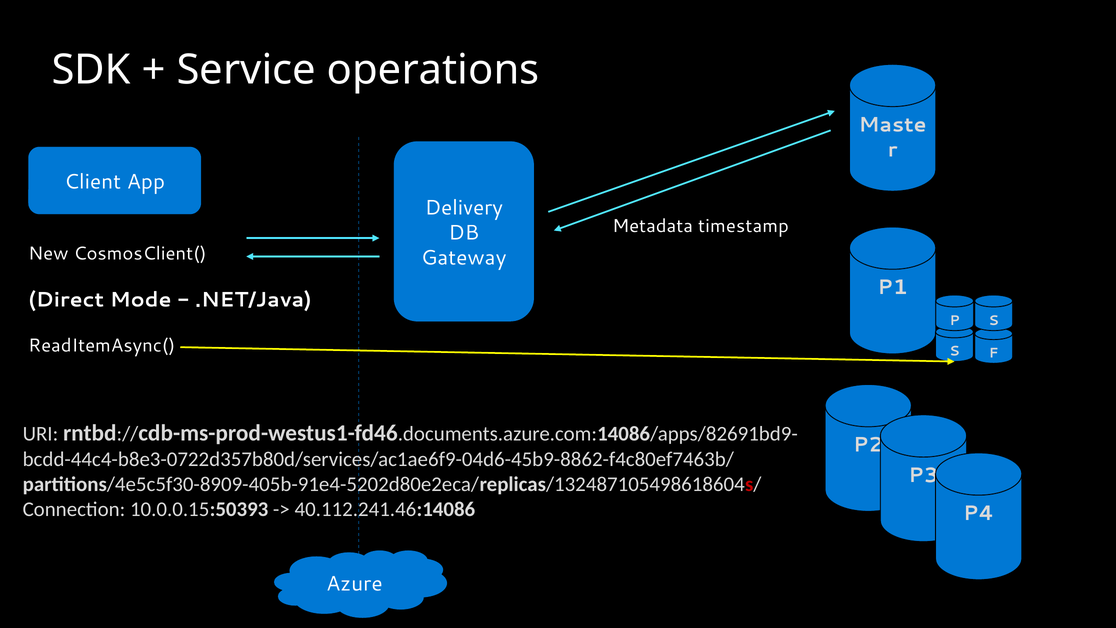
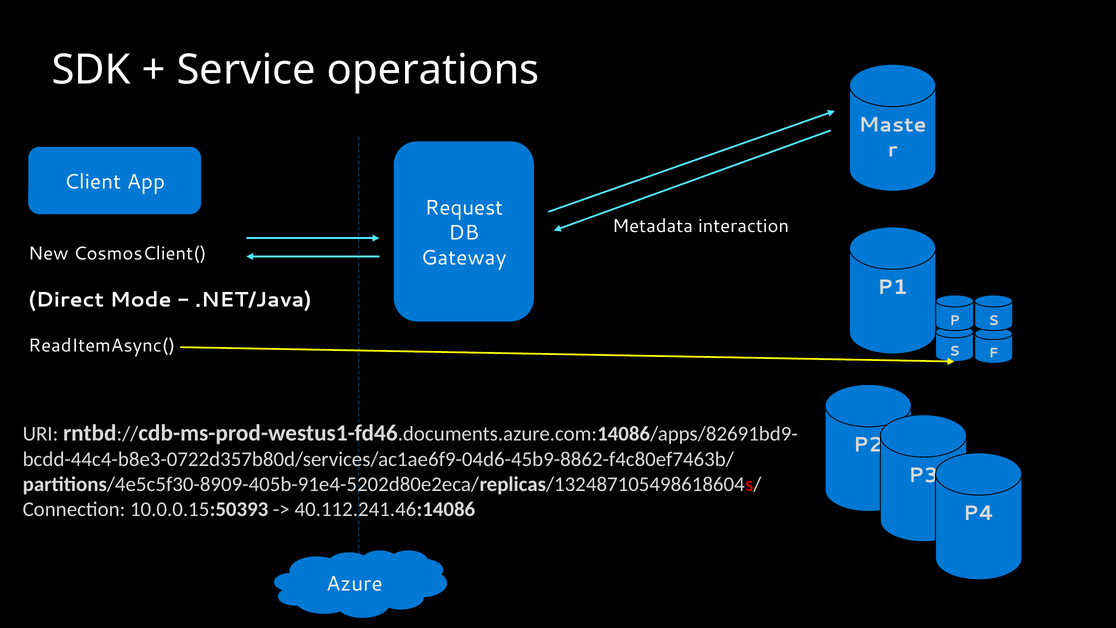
Delivery: Delivery -> Request
timestamp: timestamp -> interaction
